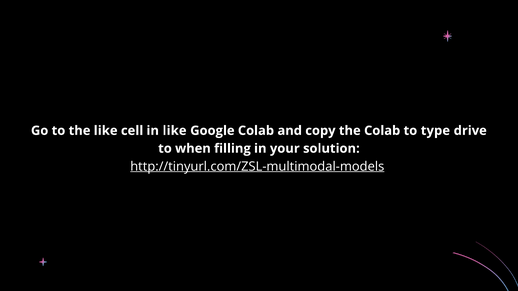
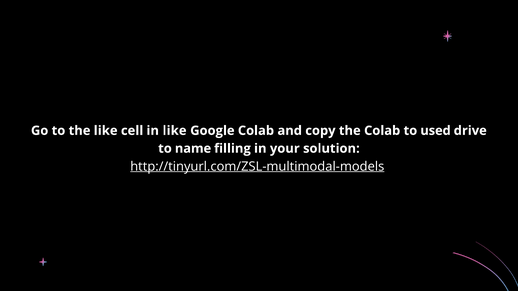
type: type -> used
when: when -> name
